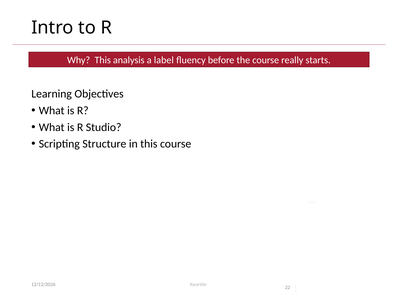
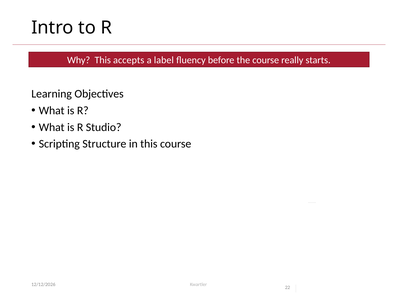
analysis: analysis -> accepts
